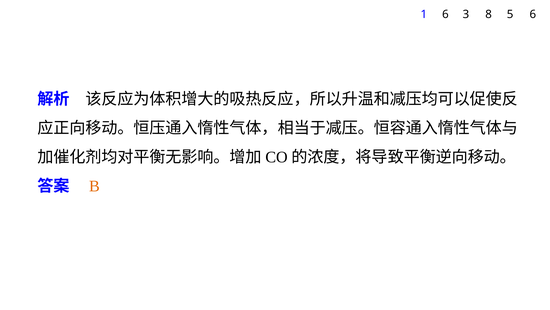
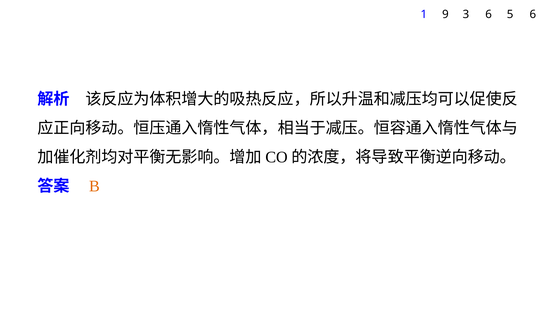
1 6: 6 -> 9
3 8: 8 -> 6
